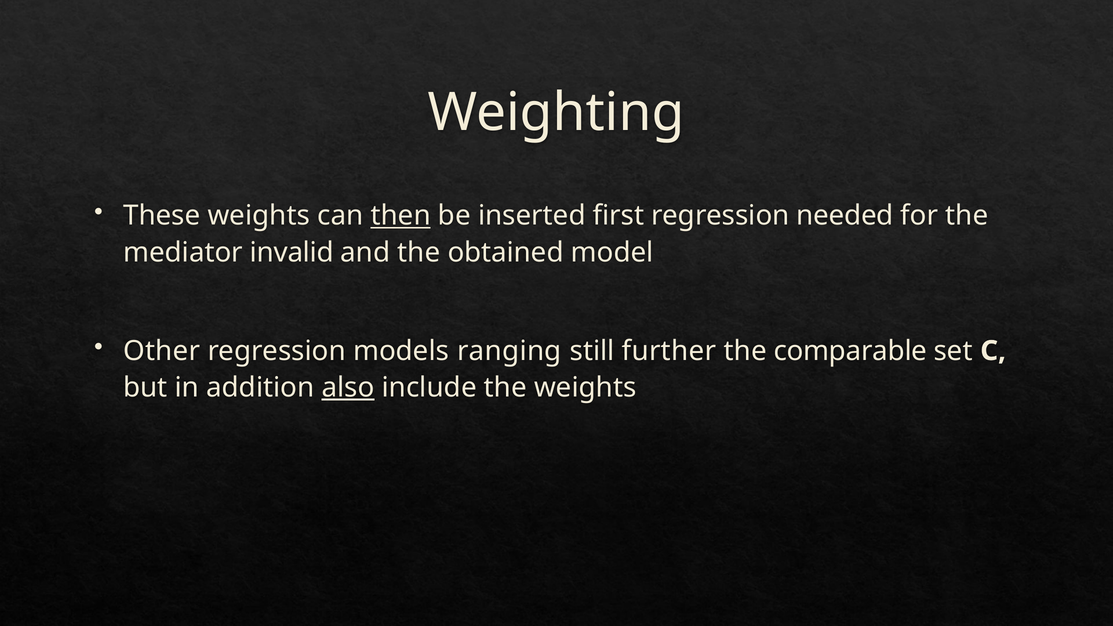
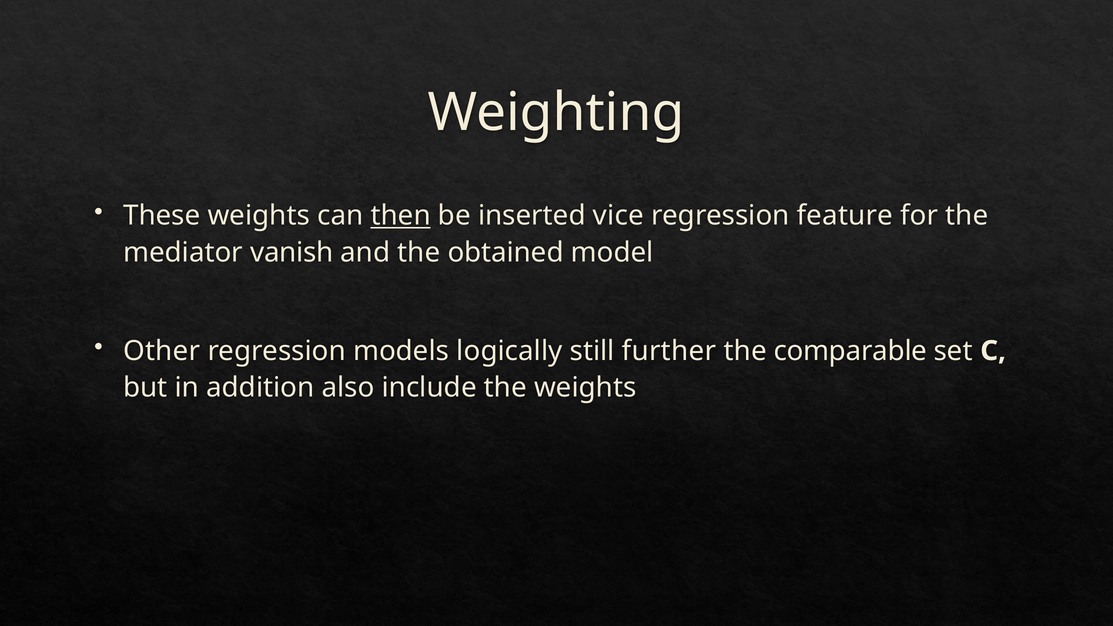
first: first -> vice
needed: needed -> feature
invalid: invalid -> vanish
ranging: ranging -> logically
also underline: present -> none
